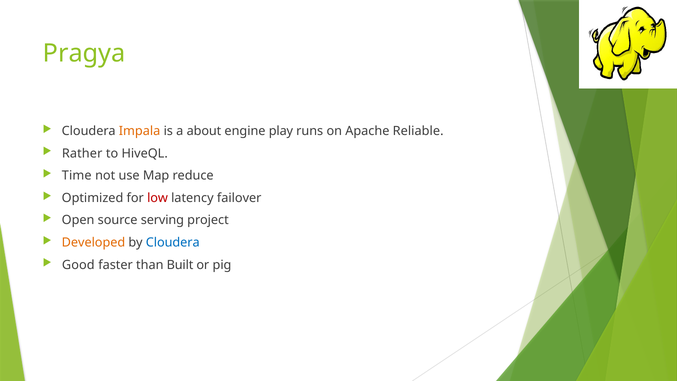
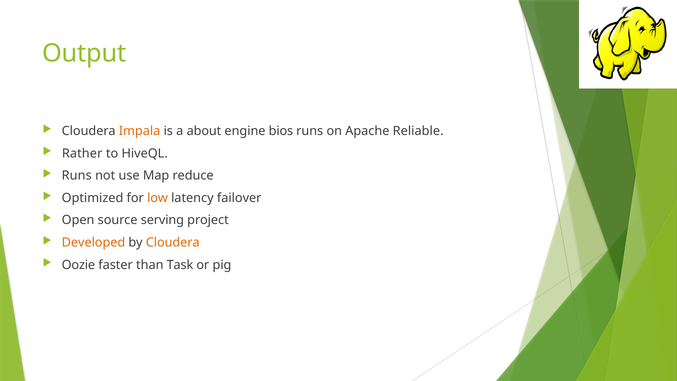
Pragya: Pragya -> Output
play: play -> bios
Time at (77, 176): Time -> Runs
low colour: red -> orange
Cloudera at (173, 242) colour: blue -> orange
Good: Good -> Oozie
Built: Built -> Task
